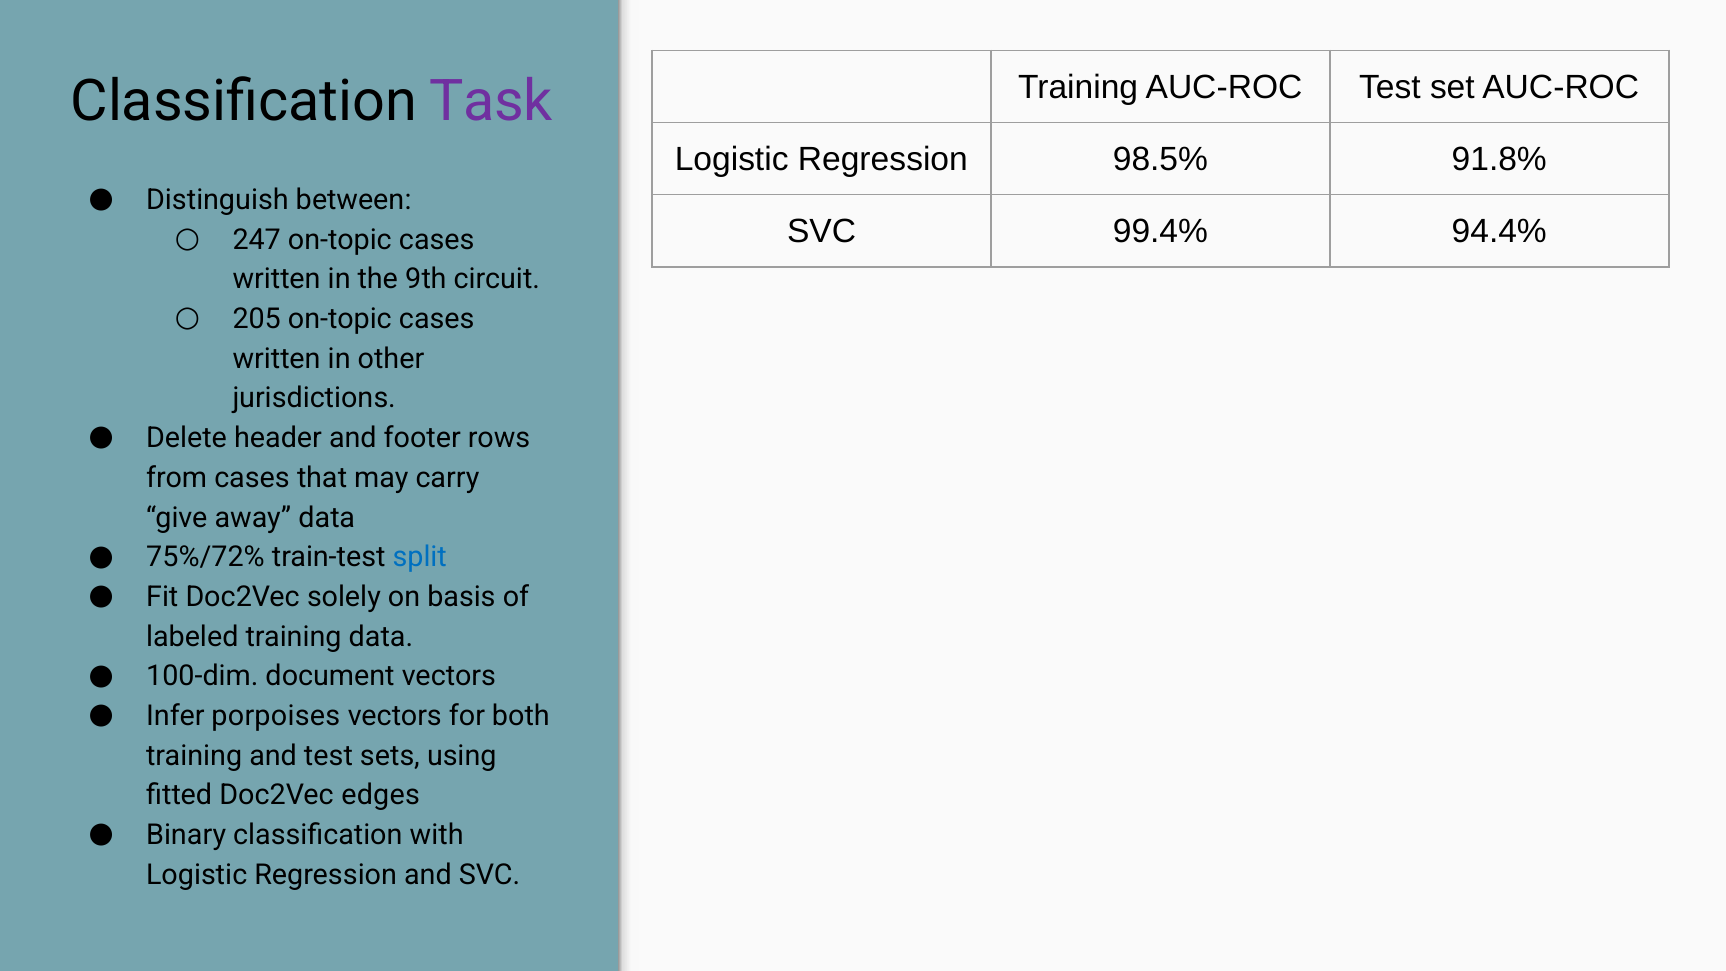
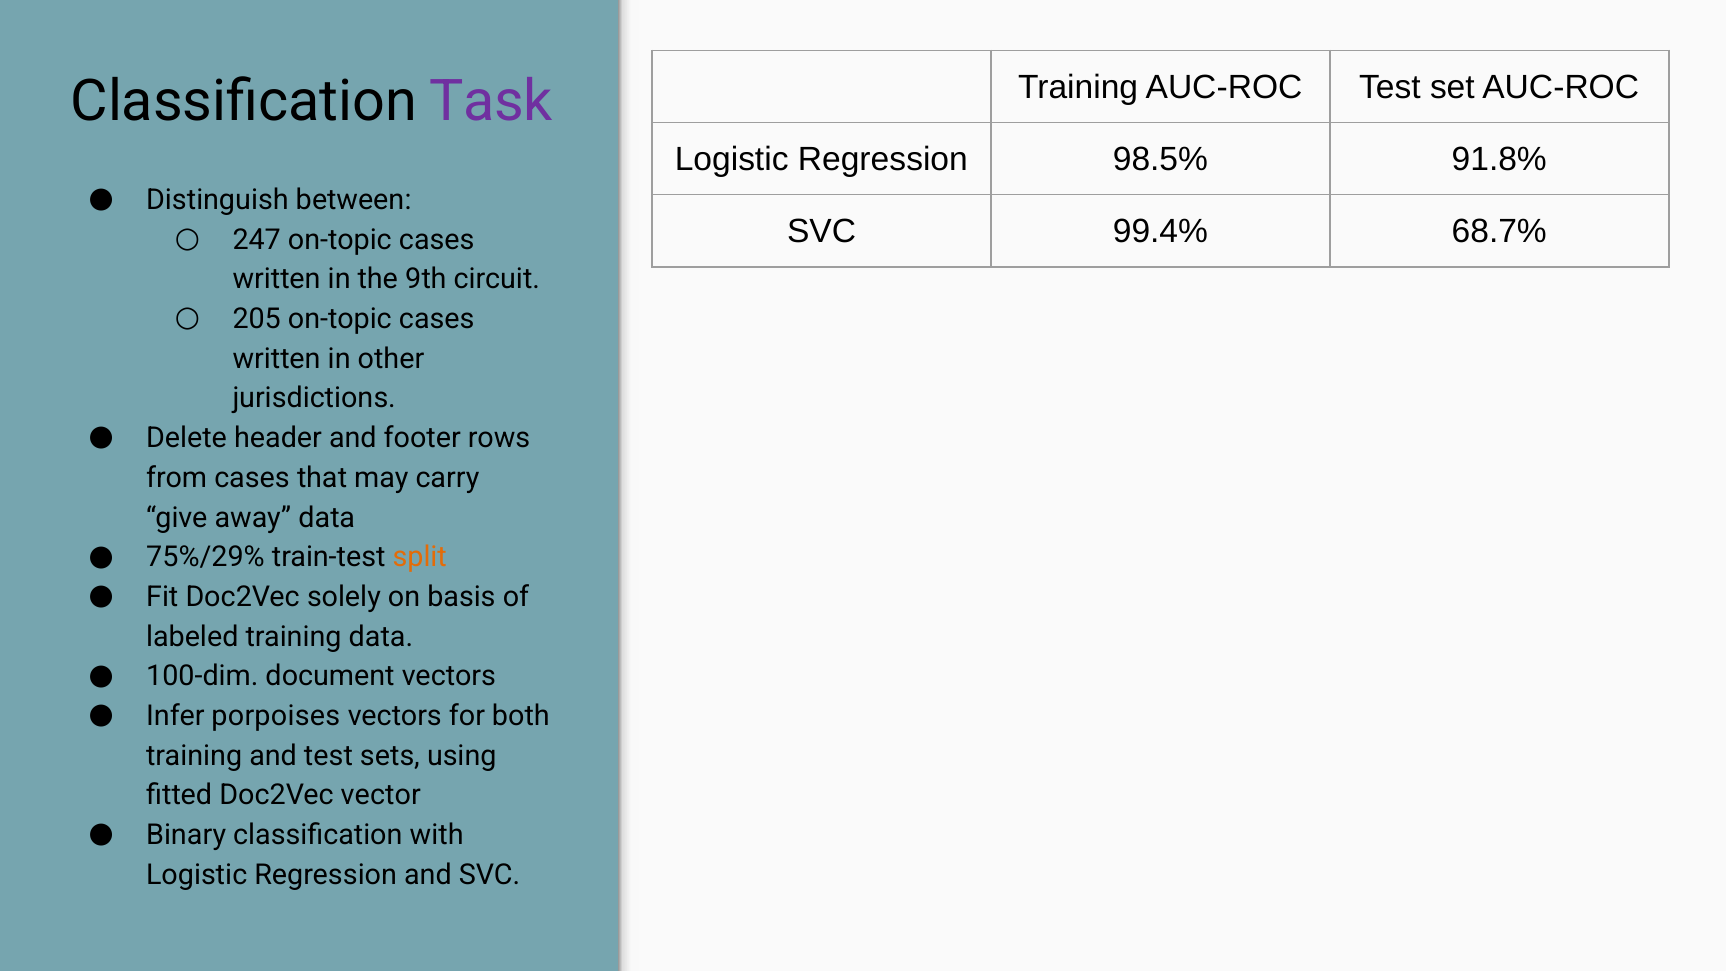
94.4%: 94.4% -> 68.7%
75%/72%: 75%/72% -> 75%/29%
split colour: blue -> orange
edges: edges -> vector
